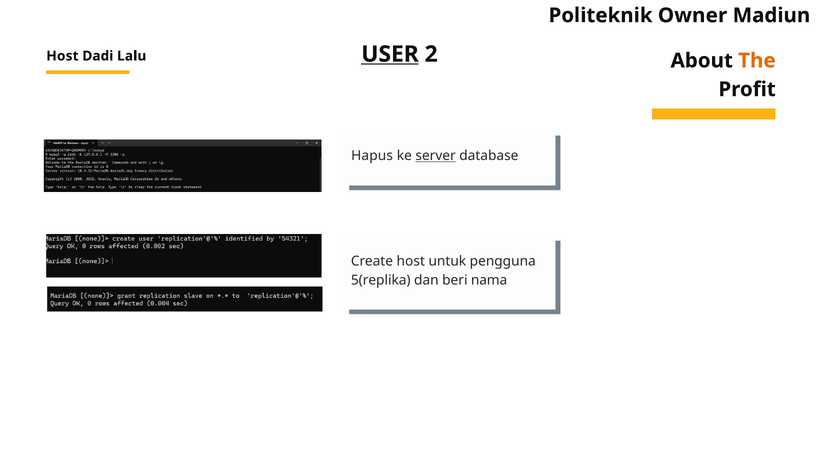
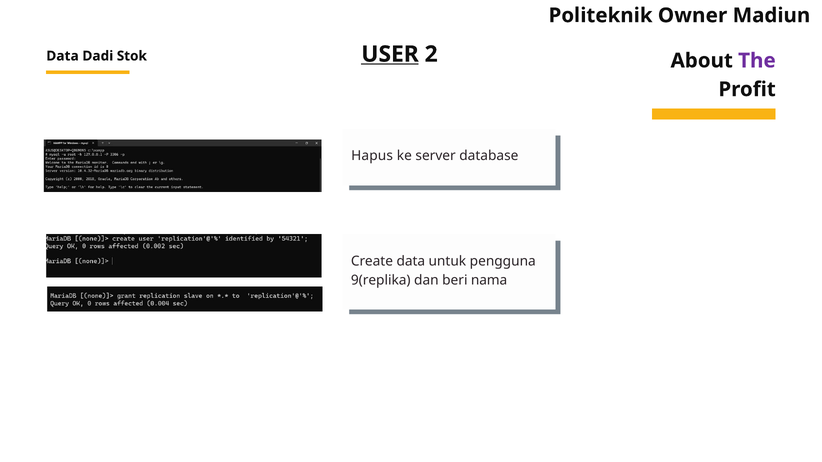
Host at (62, 56): Host -> Data
Lalu: Lalu -> Stok
The colour: orange -> purple
server underline: present -> none
Create host: host -> data
5(replika: 5(replika -> 9(replika
